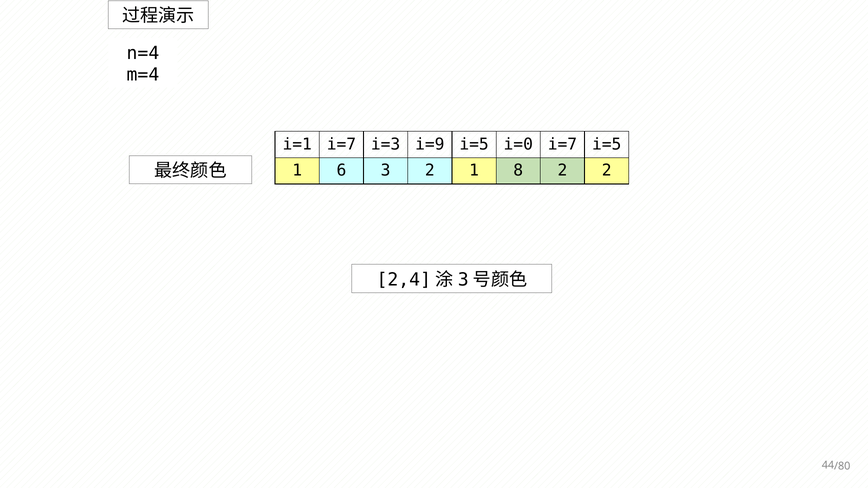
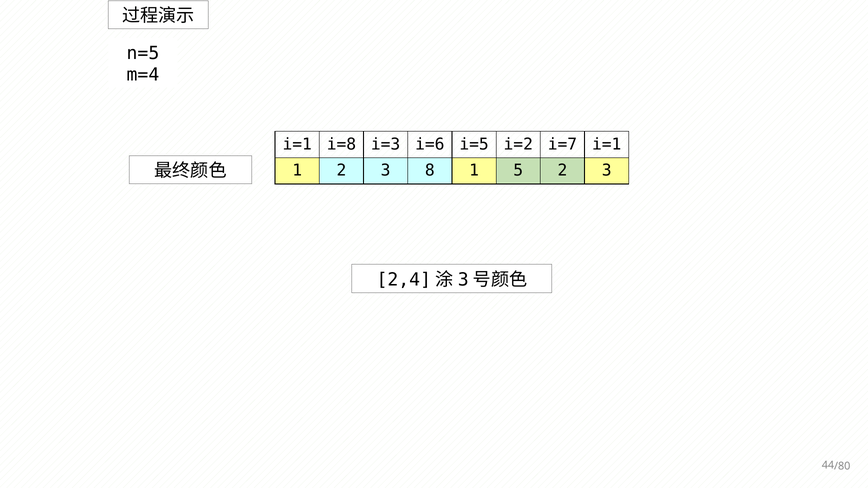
n=4: n=4 -> n=5
i=1 i=7: i=7 -> i=8
i=9: i=9 -> i=6
i=0: i=0 -> i=2
i=7 i=5: i=5 -> i=1
1 6: 6 -> 2
3 2: 2 -> 8
8: 8 -> 5
2 at (607, 171): 2 -> 3
